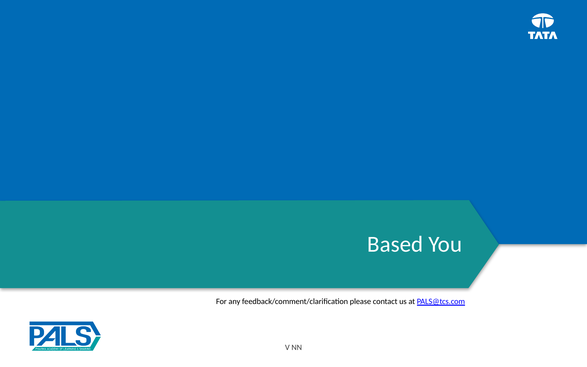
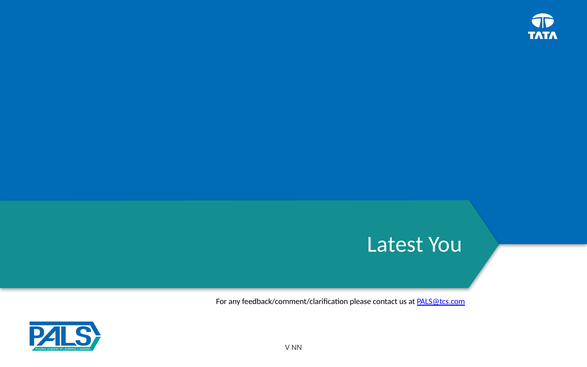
Based: Based -> Latest
